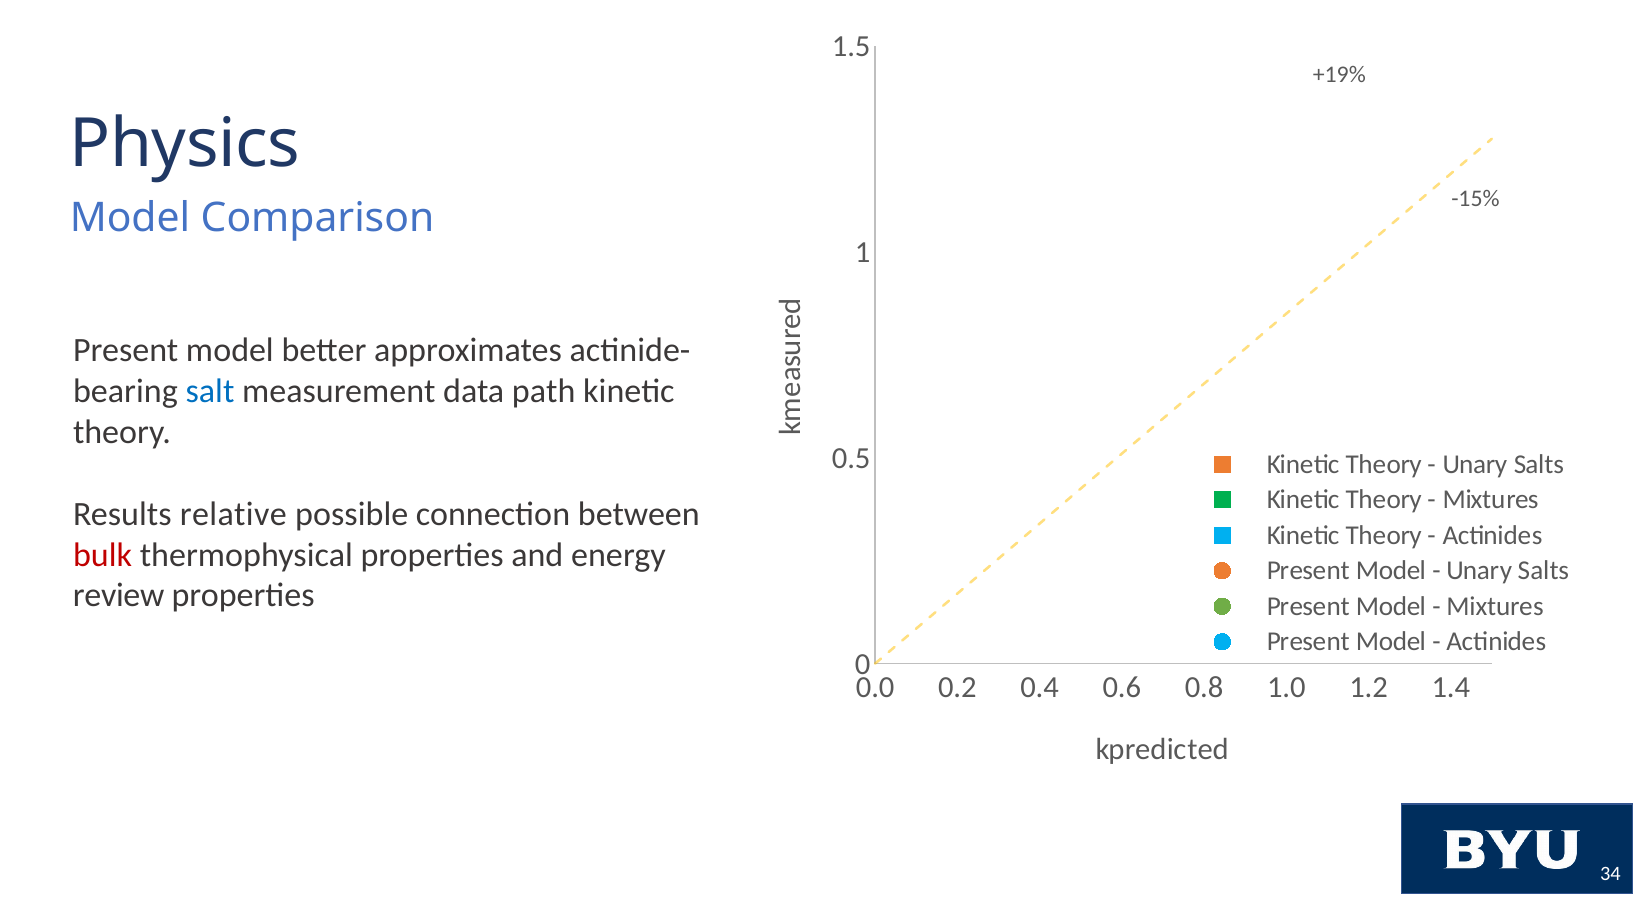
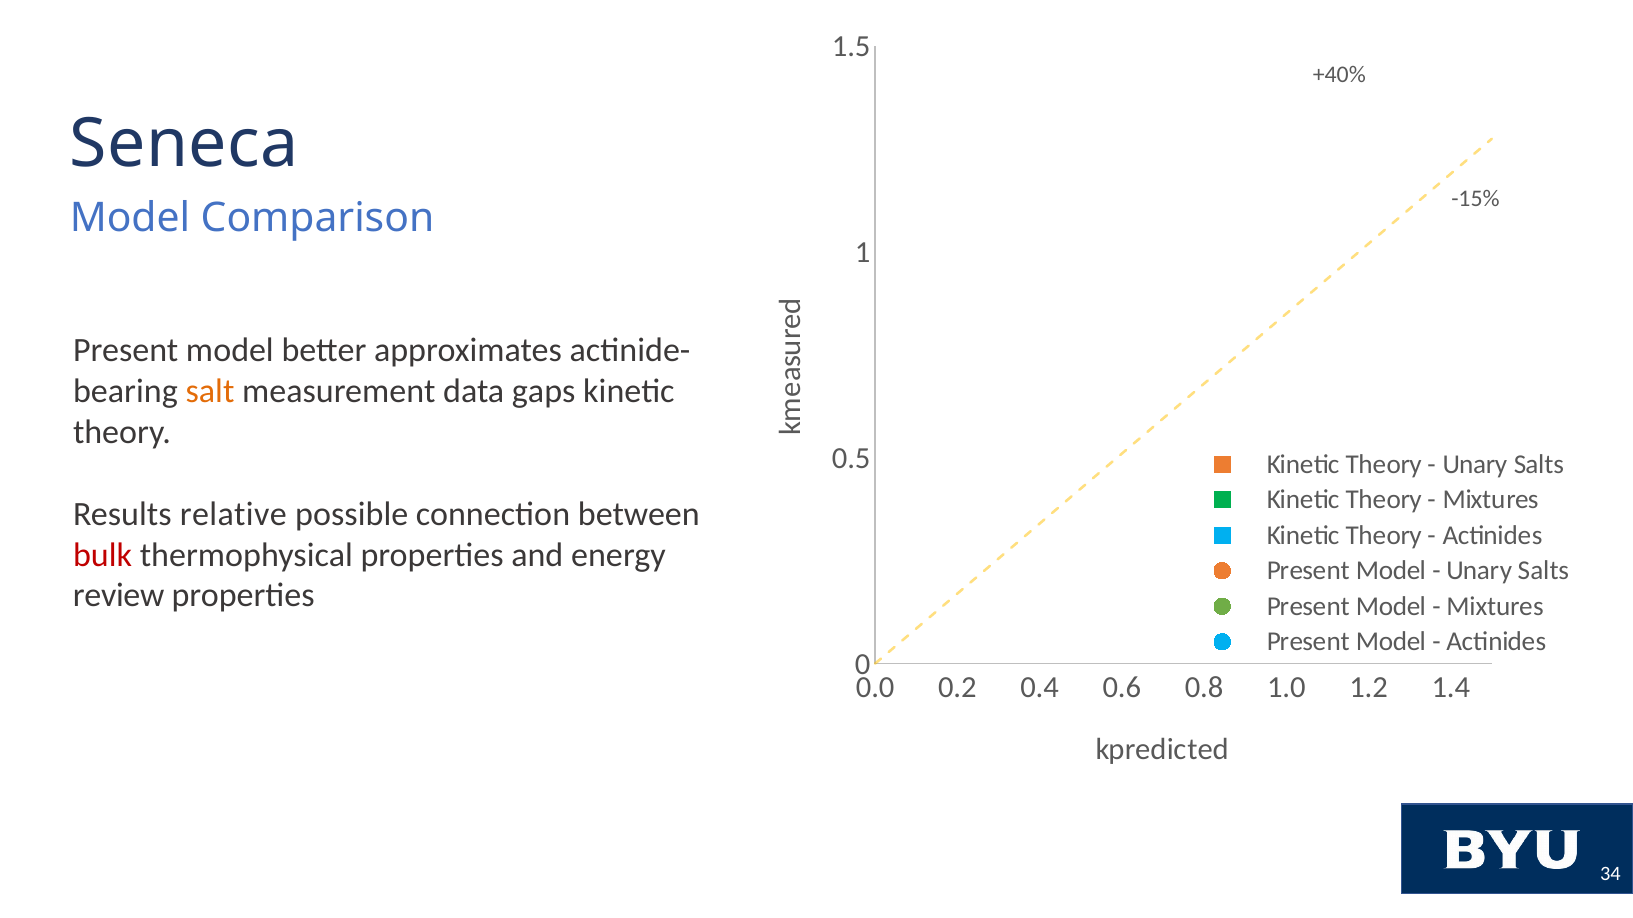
+19%: +19% -> +40%
Physics: Physics -> Seneca
salt colour: blue -> orange
path: path -> gaps
